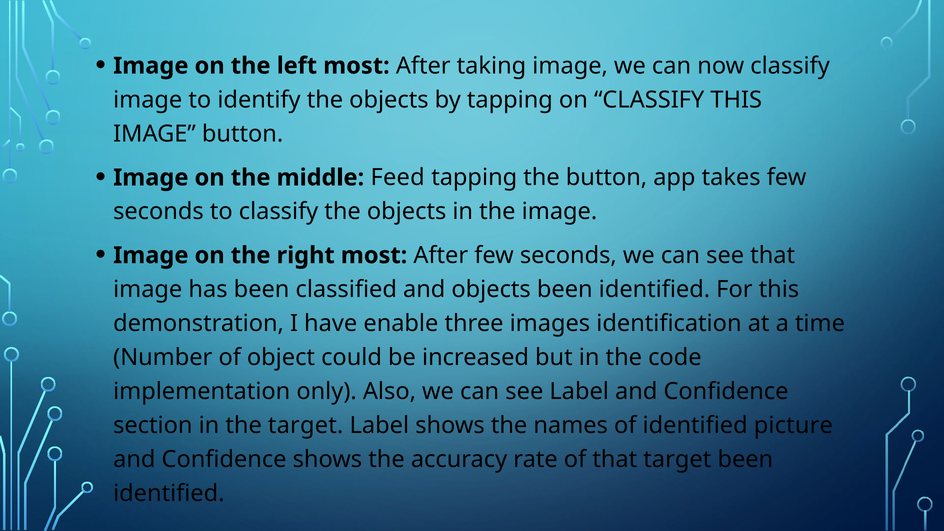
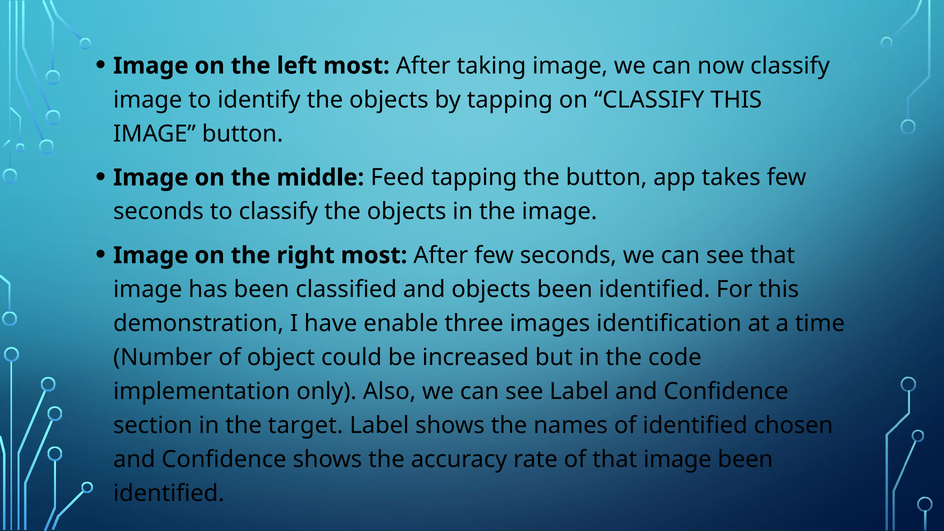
picture: picture -> chosen
of that target: target -> image
